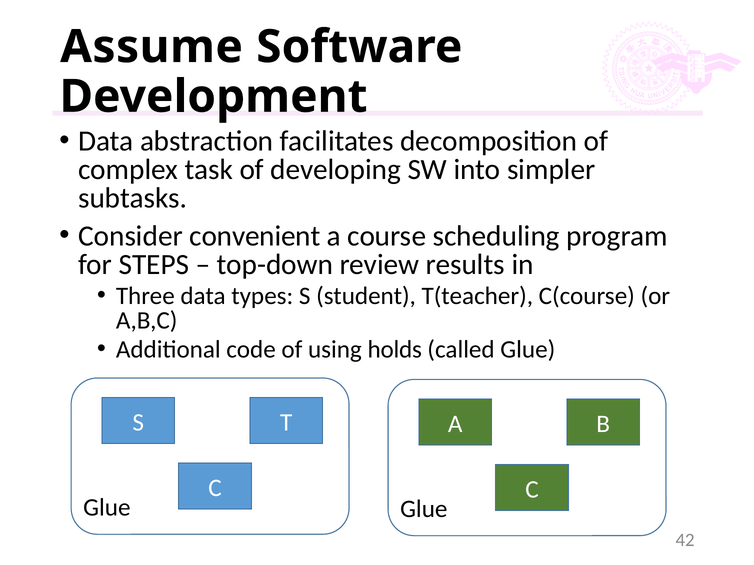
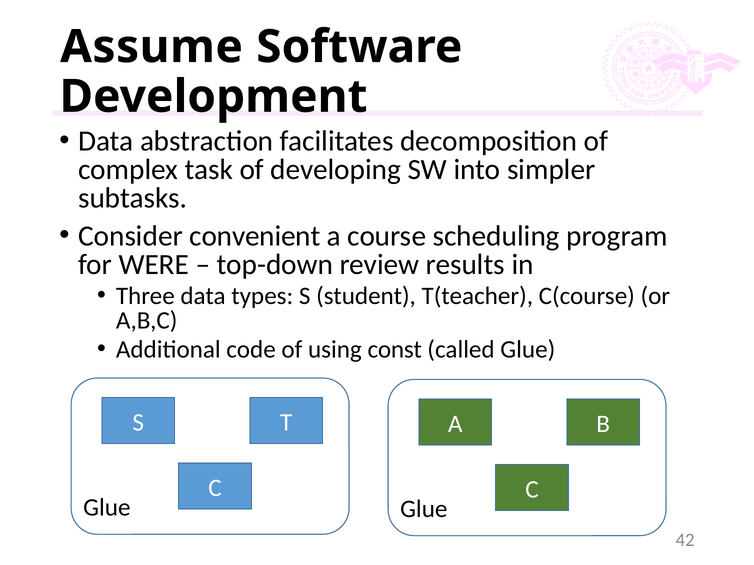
STEPS: STEPS -> WERE
holds: holds -> const
